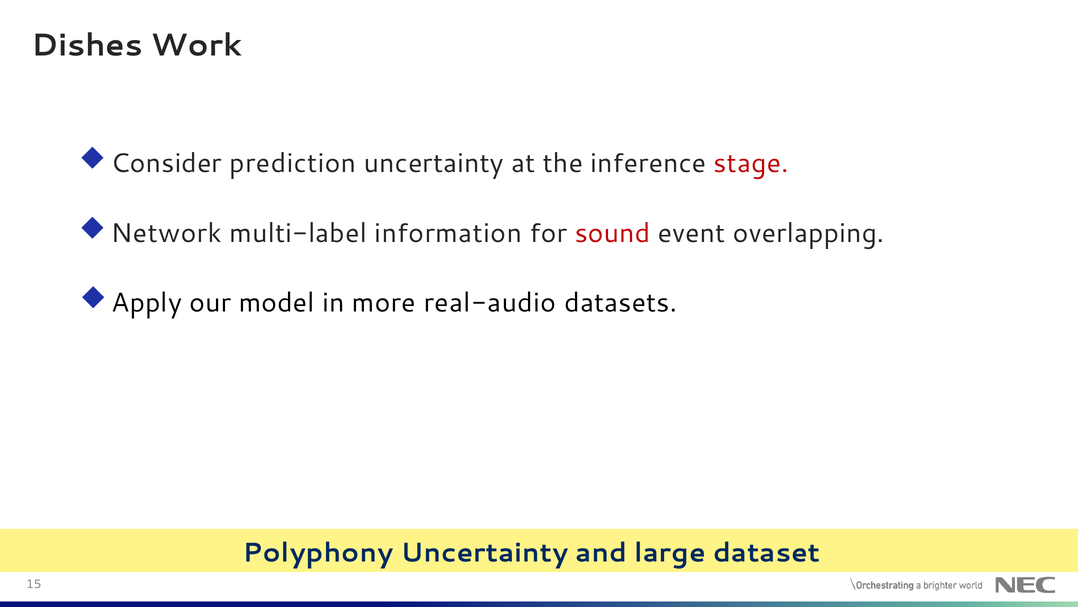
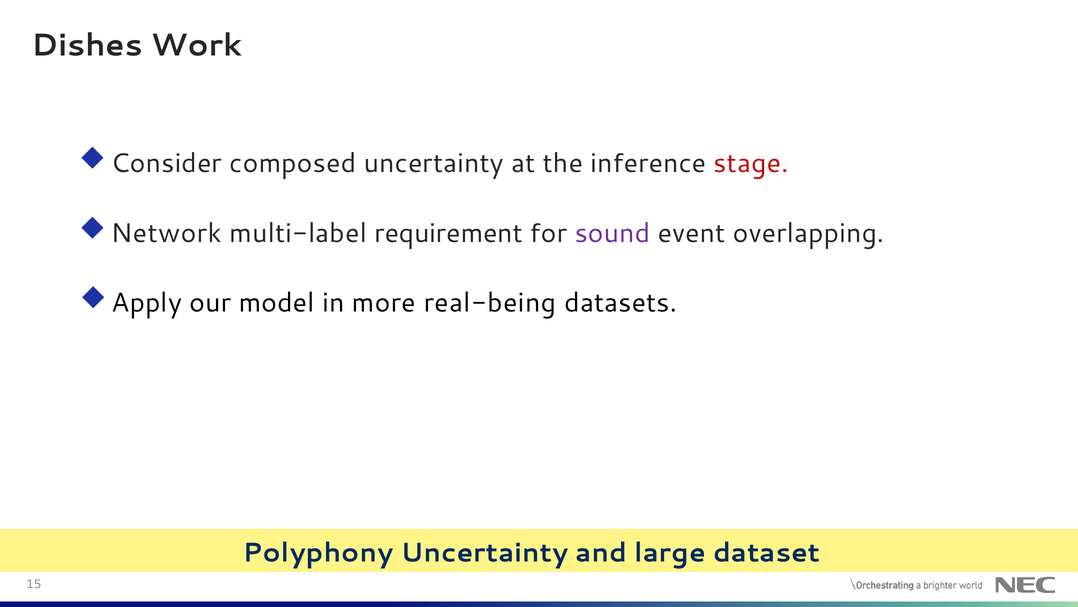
prediction: prediction -> composed
information: information -> requirement
sound colour: red -> purple
real-audio: real-audio -> real-being
